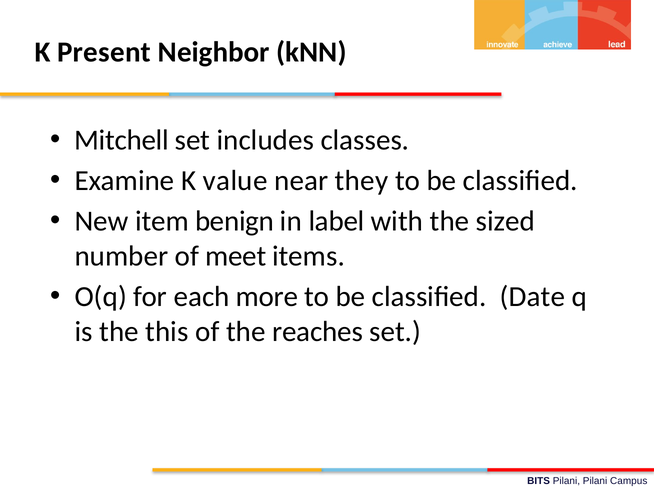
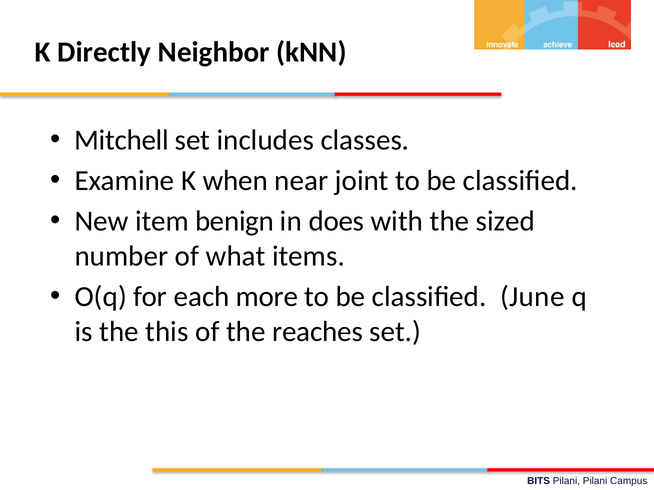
Present: Present -> Directly
value: value -> when
they: they -> joint
label: label -> does
meet: meet -> what
Date: Date -> June
